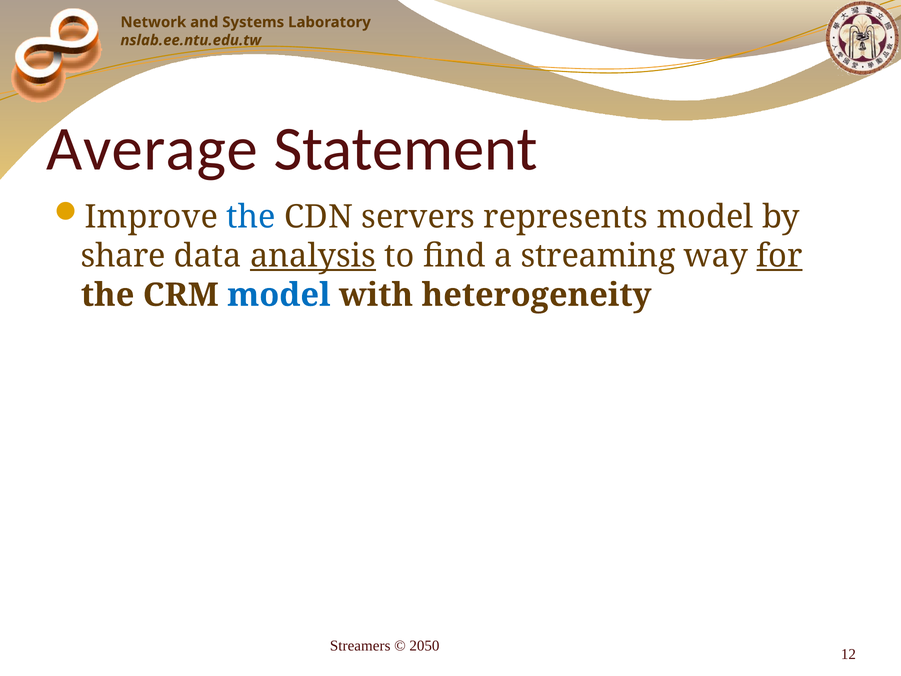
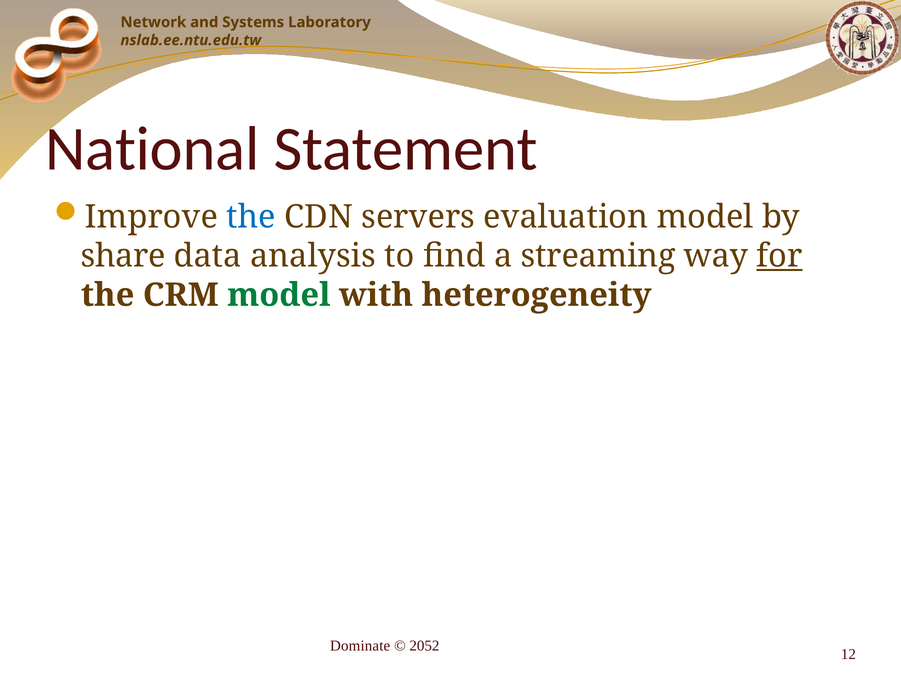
Average: Average -> National
represents: represents -> evaluation
analysis underline: present -> none
model at (279, 295) colour: blue -> green
Streamers: Streamers -> Dominate
2050: 2050 -> 2052
